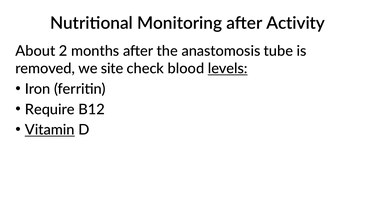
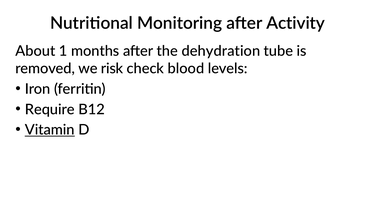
2: 2 -> 1
anastomosis: anastomosis -> dehydration
site: site -> risk
levels underline: present -> none
